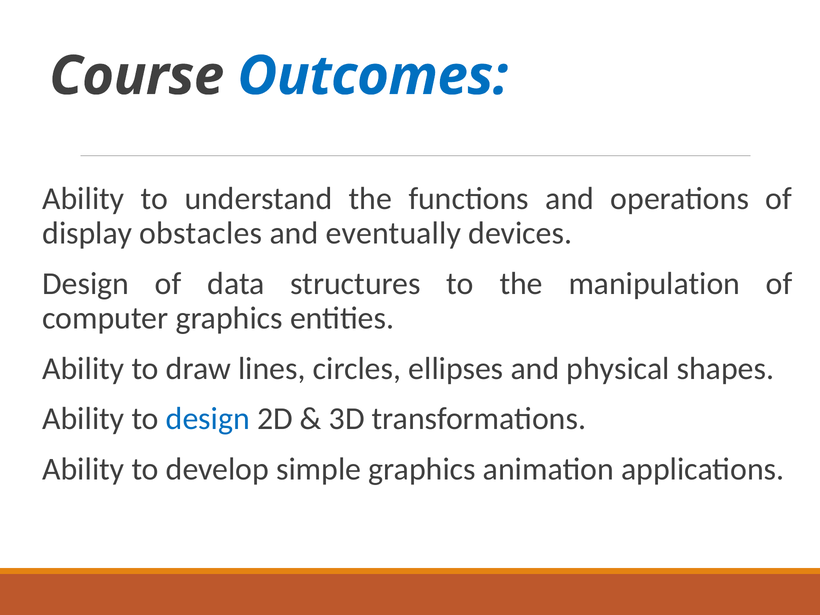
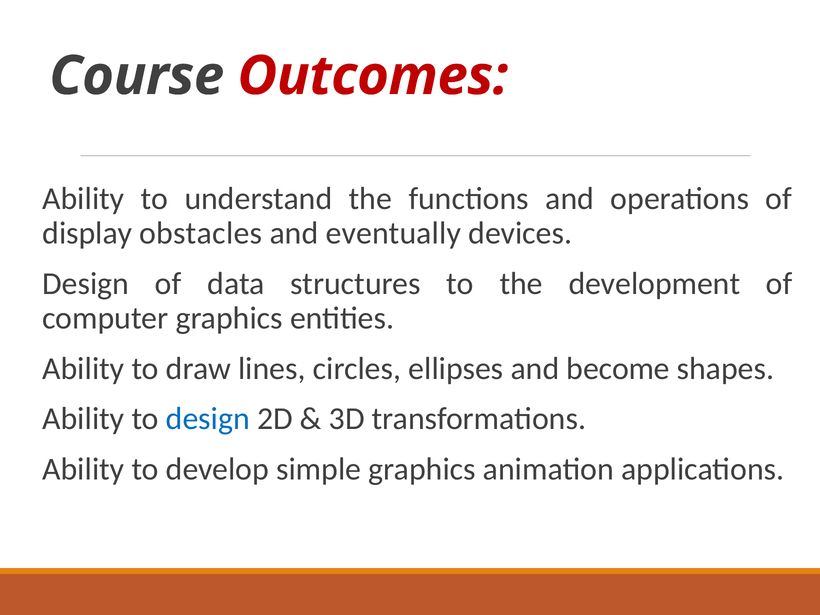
Outcomes colour: blue -> red
manipulation: manipulation -> development
physical: physical -> become
